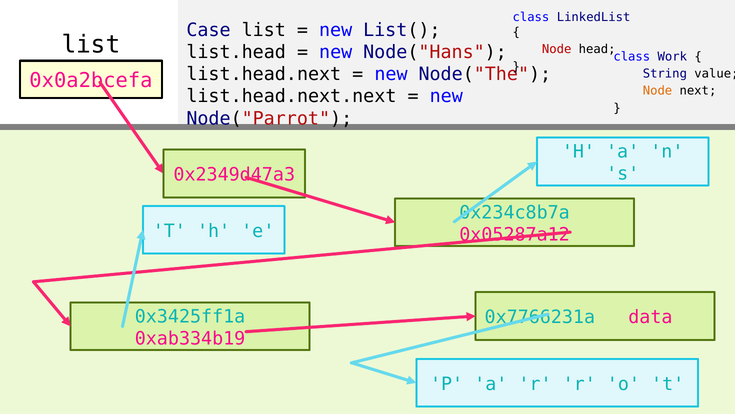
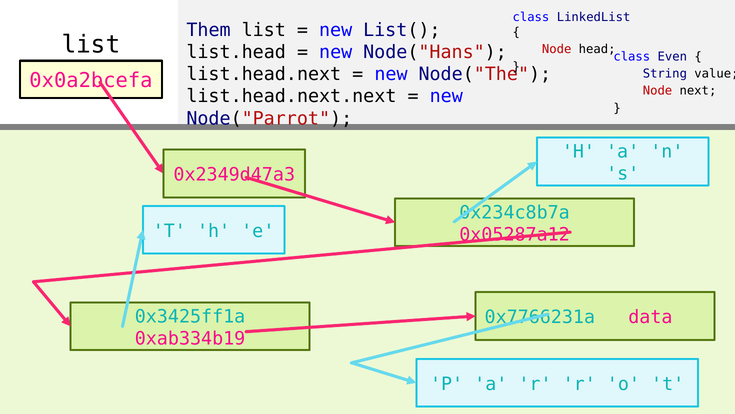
Case: Case -> Them
Work: Work -> Even
Node at (658, 91) colour: orange -> red
